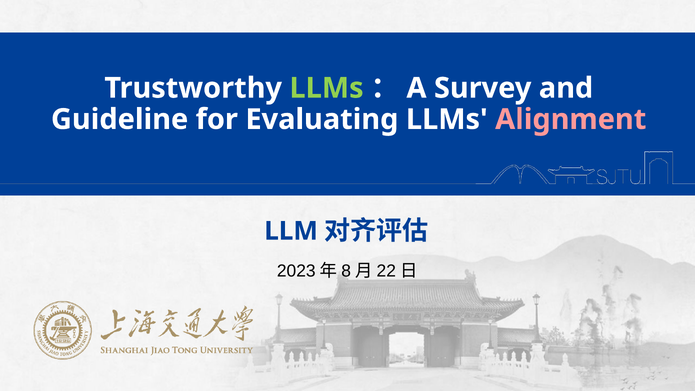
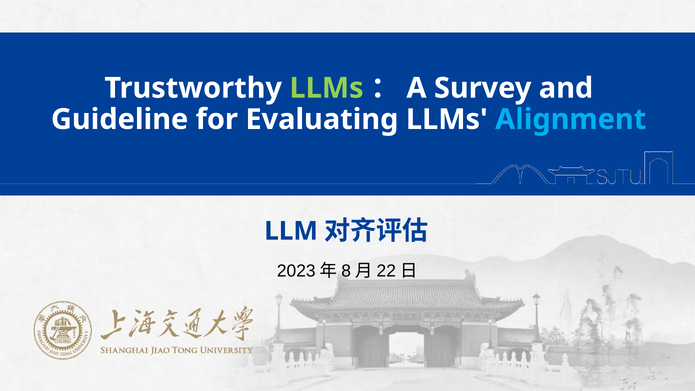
Alignment colour: pink -> light blue
